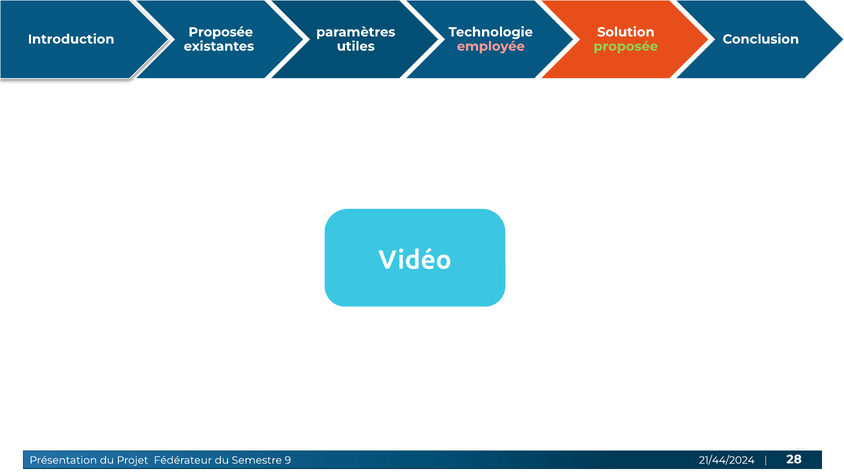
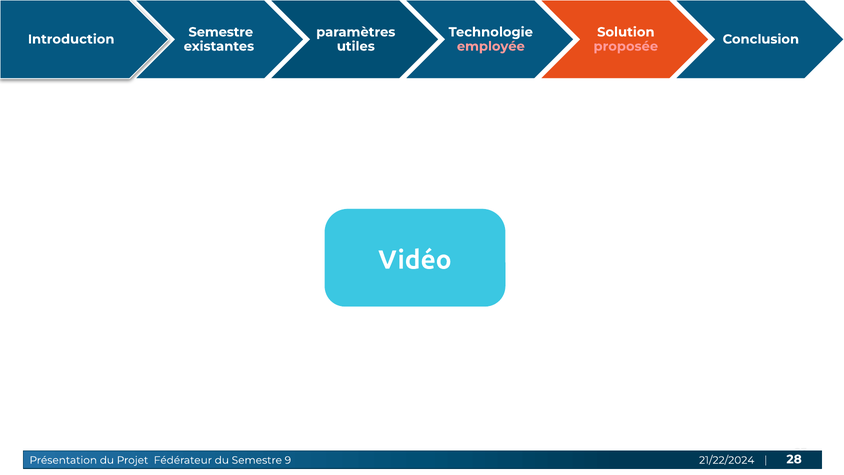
Proposée at (221, 32): Proposée -> Semestre
proposée at (626, 46) colour: light green -> pink
21/44/2024: 21/44/2024 -> 21/22/2024
